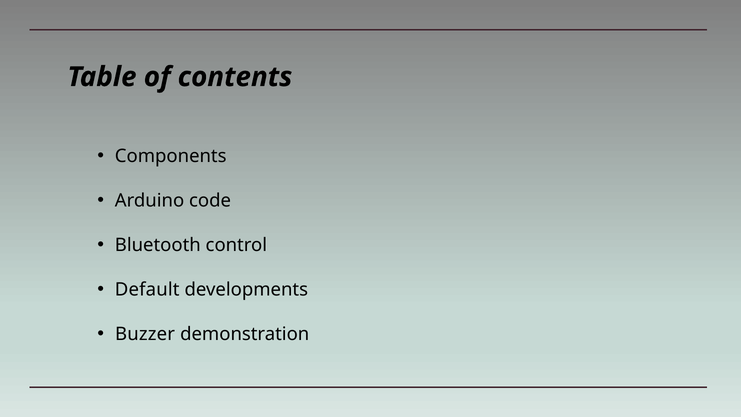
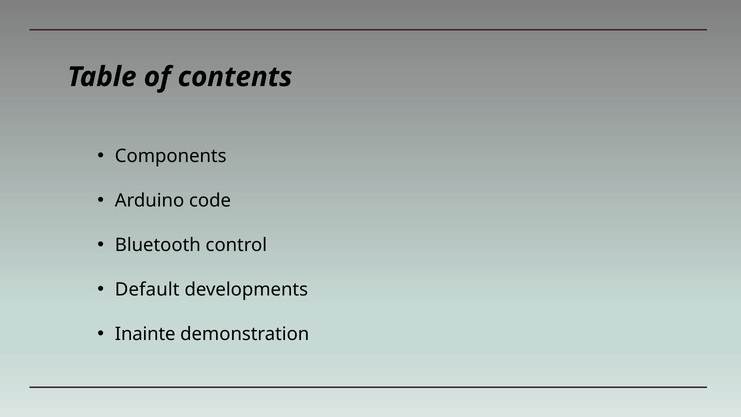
Buzzer: Buzzer -> Inainte
